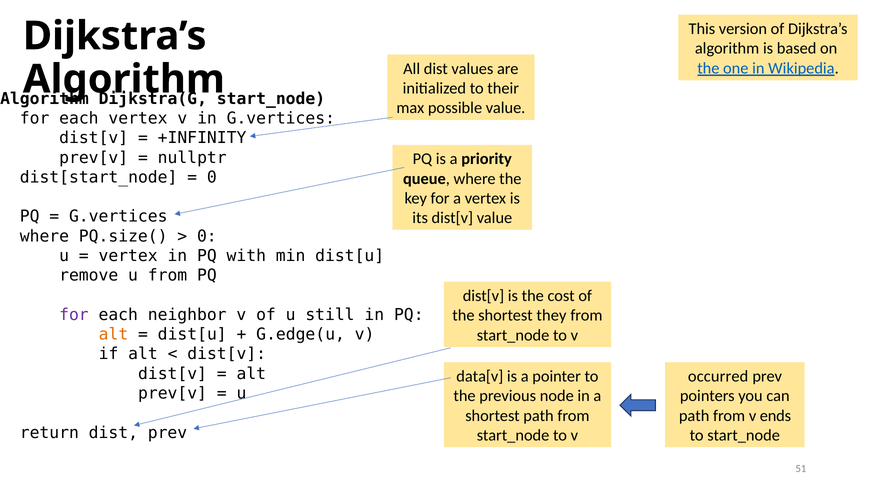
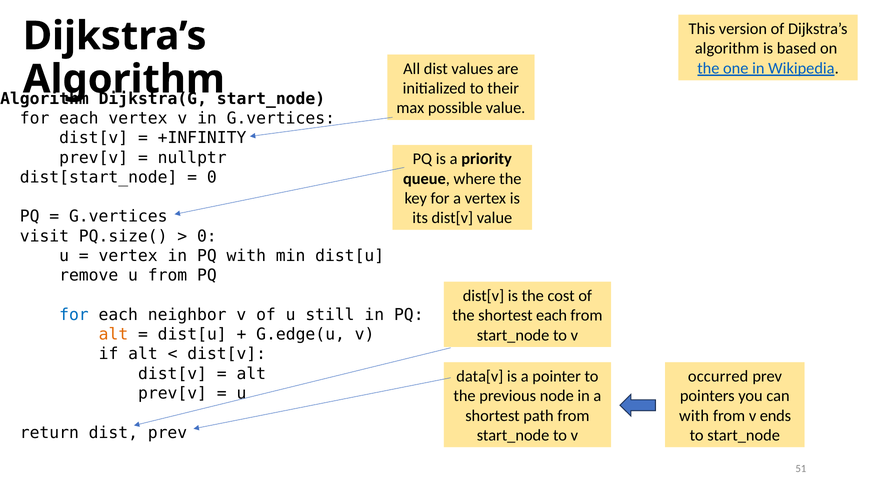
where at (44, 236): where -> visit
for at (74, 315) colour: purple -> blue
shortest they: they -> each
path at (694, 416): path -> with
